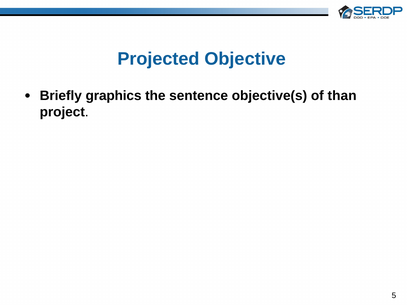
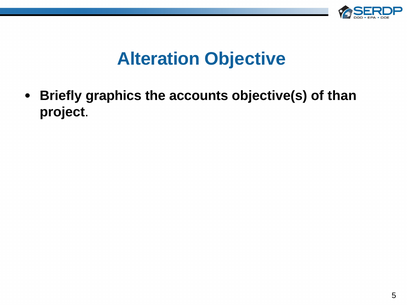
Projected: Projected -> Alteration
sentence: sentence -> accounts
